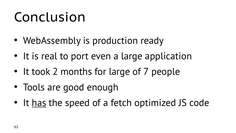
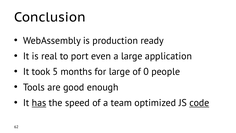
2: 2 -> 5
7: 7 -> 0
fetch: fetch -> team
code underline: none -> present
